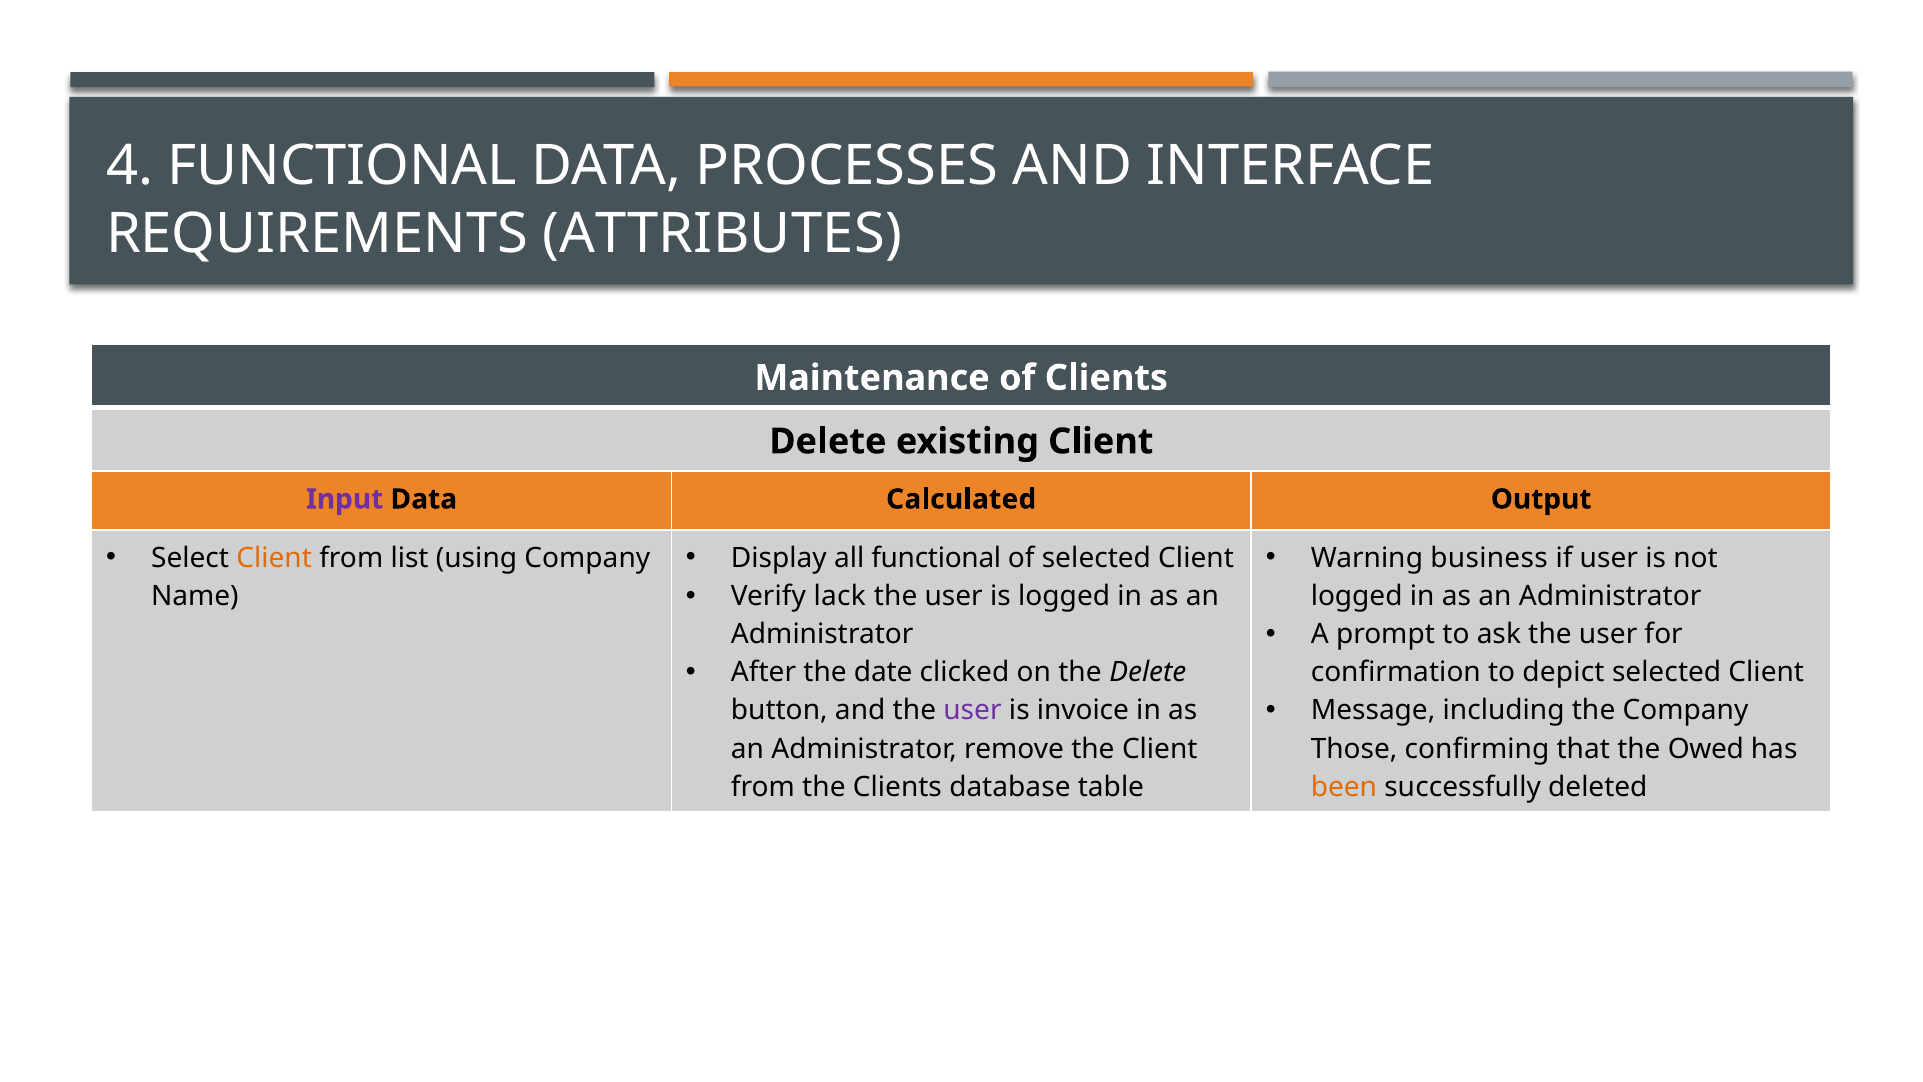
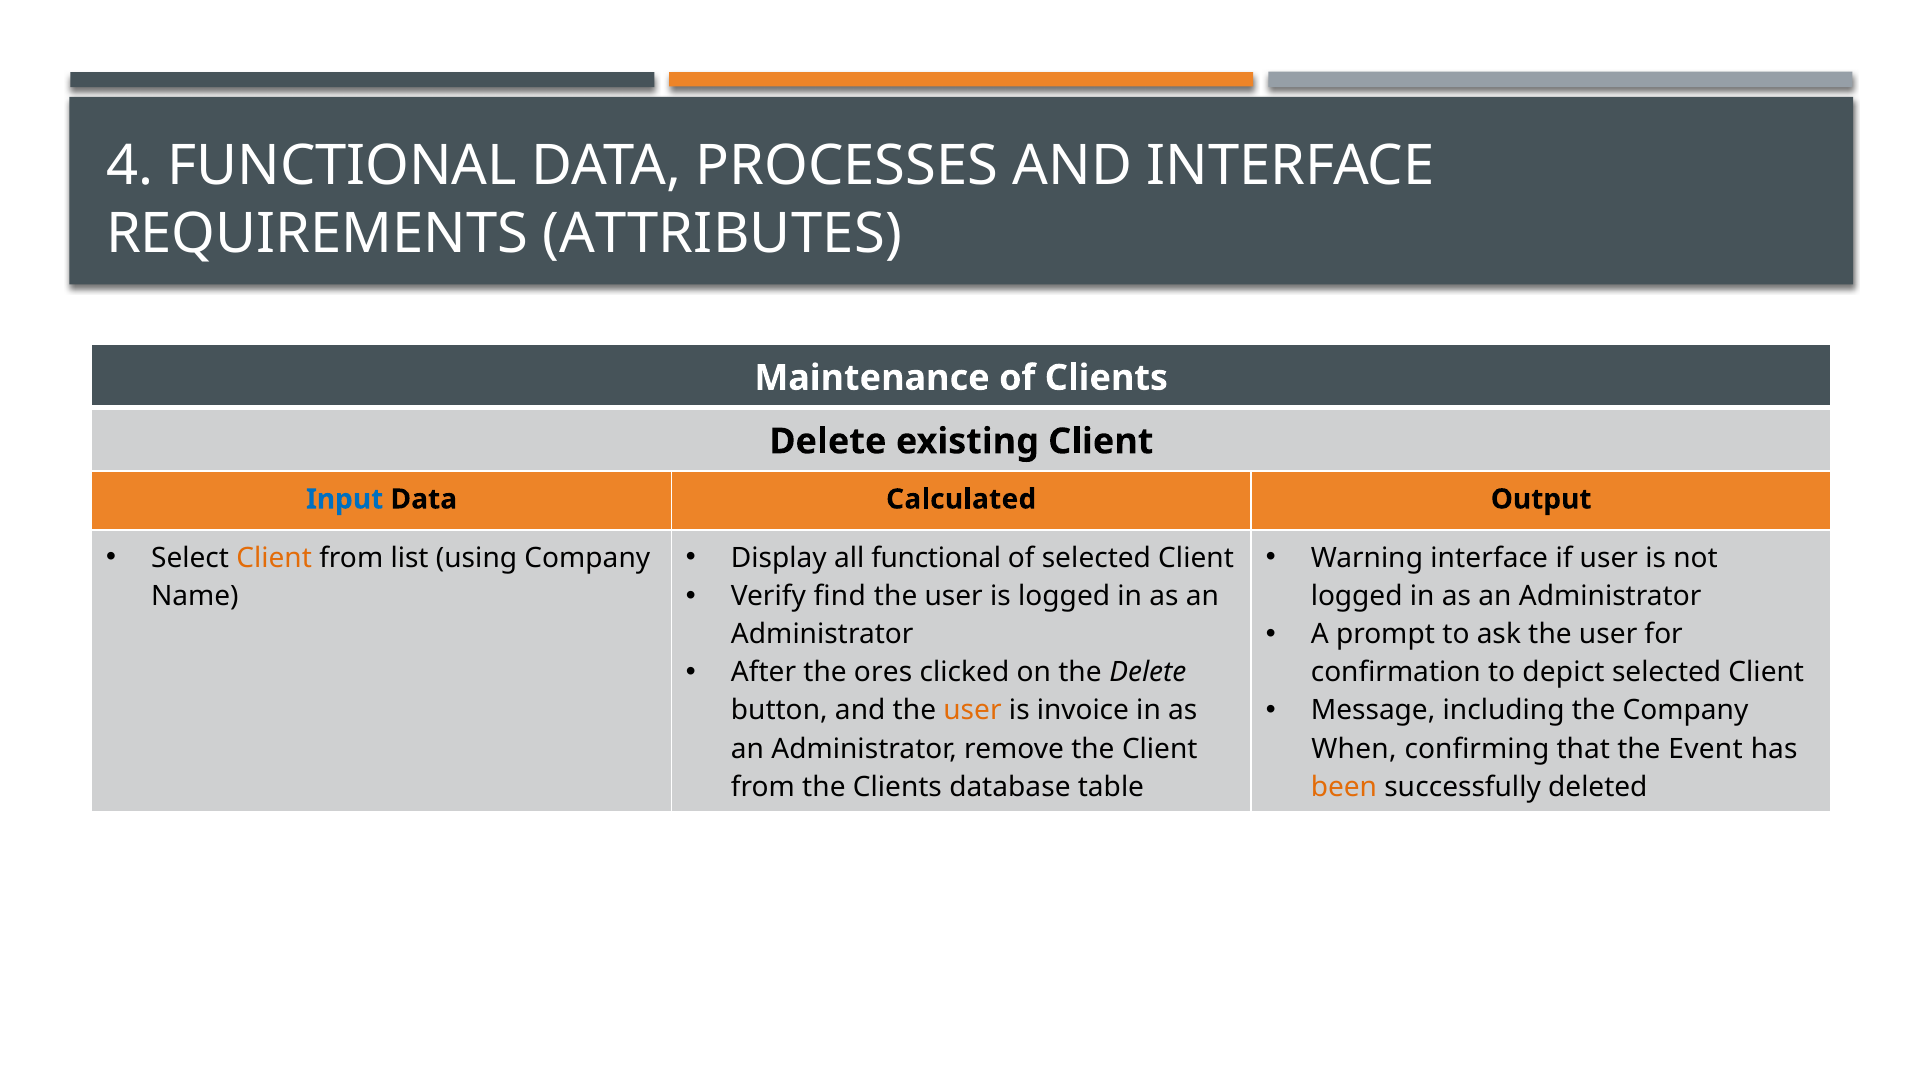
Input colour: purple -> blue
Warning business: business -> interface
lack: lack -> find
date: date -> ores
user at (973, 710) colour: purple -> orange
Those: Those -> When
Owed: Owed -> Event
